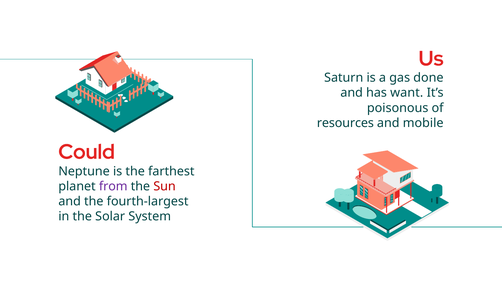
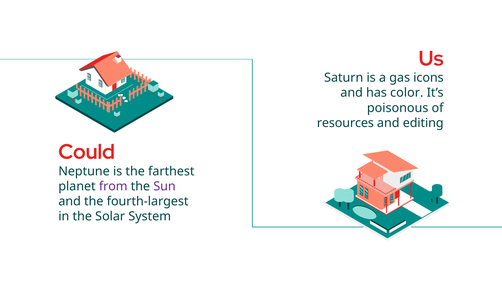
done: done -> icons
want: want -> color
mobile: mobile -> editing
Sun colour: red -> purple
